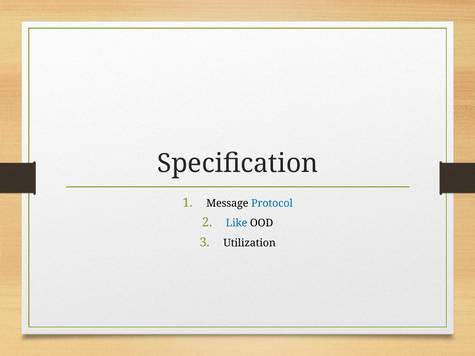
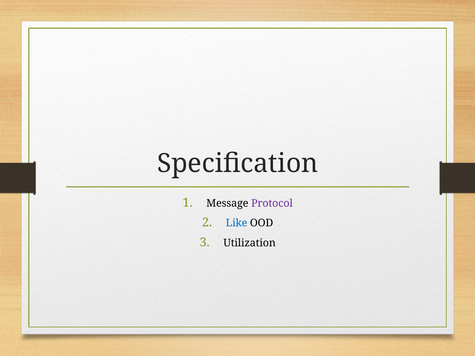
Protocol colour: blue -> purple
